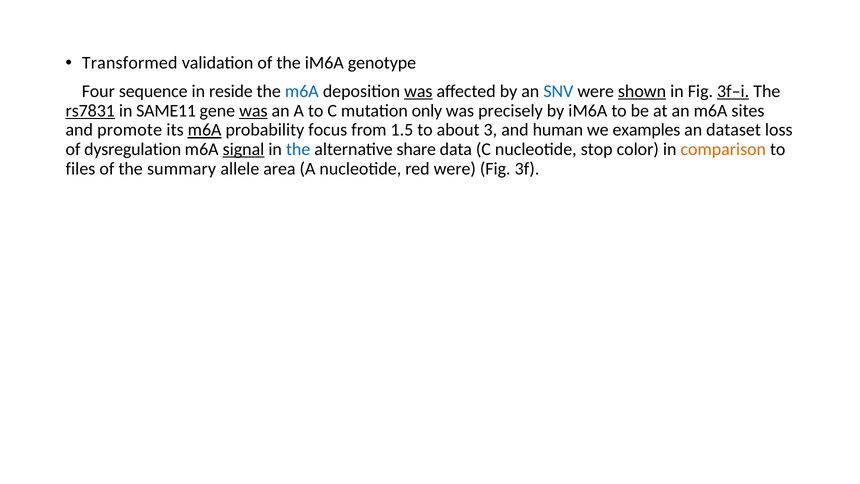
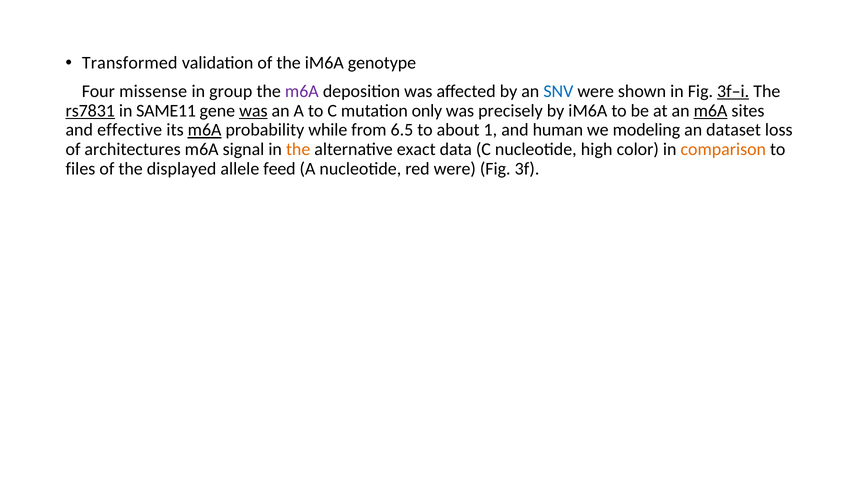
sequence: sequence -> missense
reside: reside -> group
m6A at (302, 91) colour: blue -> purple
was at (418, 91) underline: present -> none
shown underline: present -> none
m6A at (711, 111) underline: none -> present
promote: promote -> effective
focus: focus -> while
1.5: 1.5 -> 6.5
3: 3 -> 1
examples: examples -> modeling
dysregulation: dysregulation -> architectures
signal underline: present -> none
the at (298, 149) colour: blue -> orange
share: share -> exact
stop: stop -> high
summary: summary -> displayed
area: area -> feed
